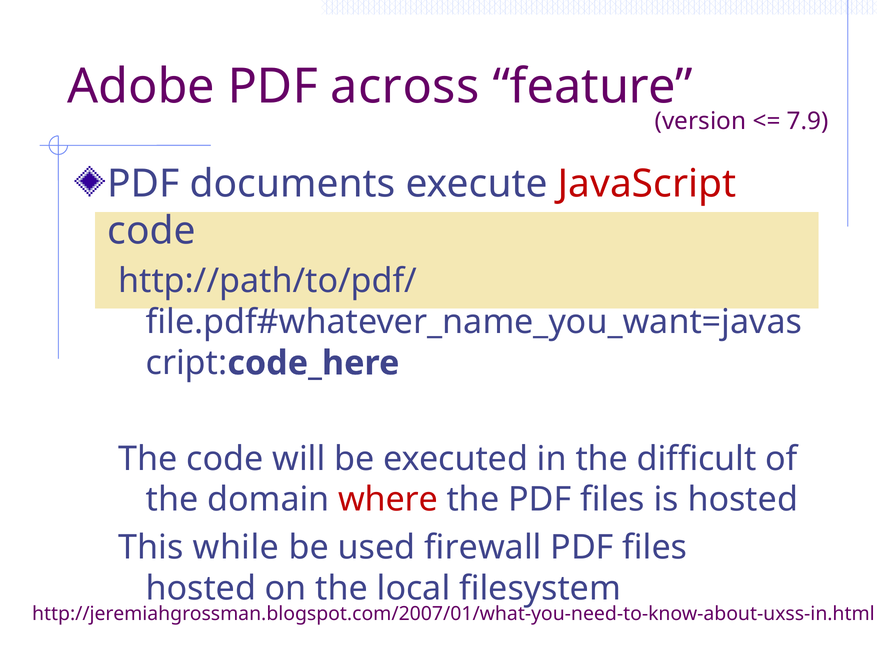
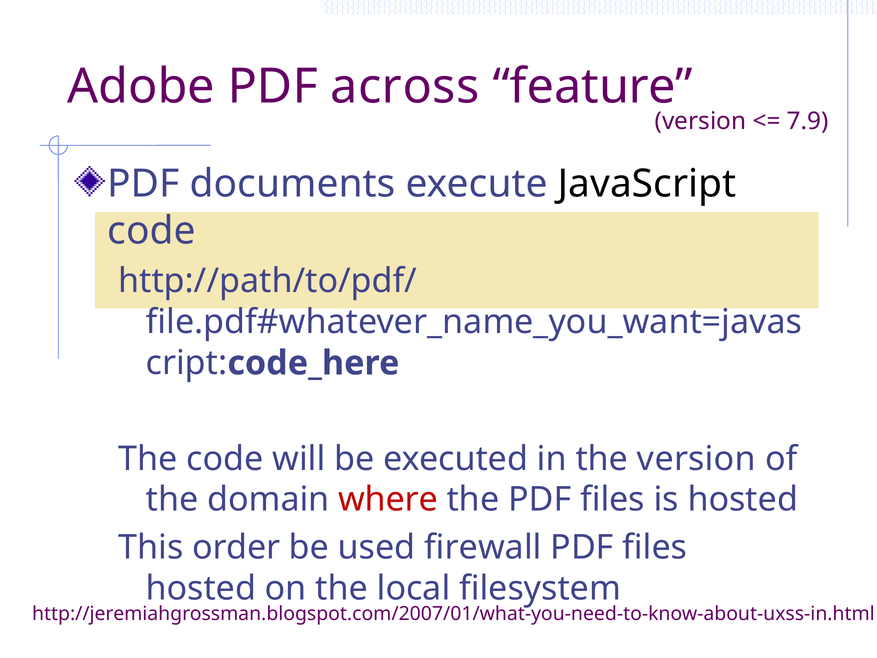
JavaScript colour: red -> black
the difficult: difficult -> version
while: while -> order
